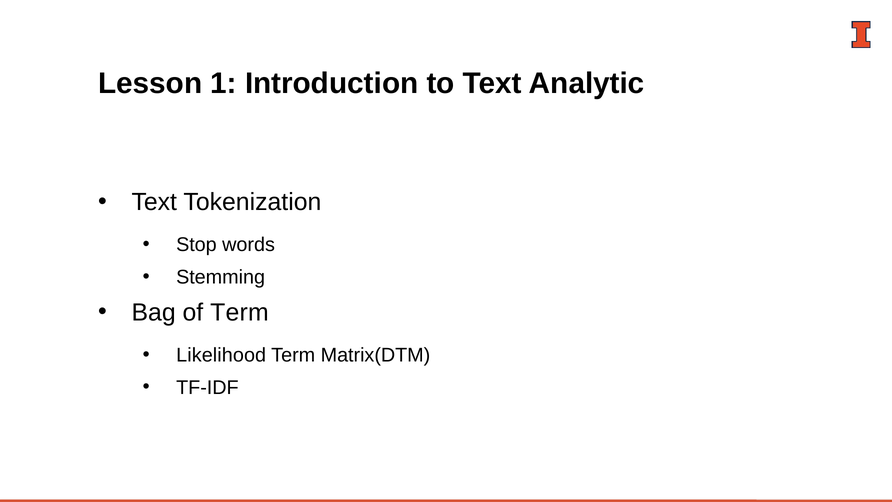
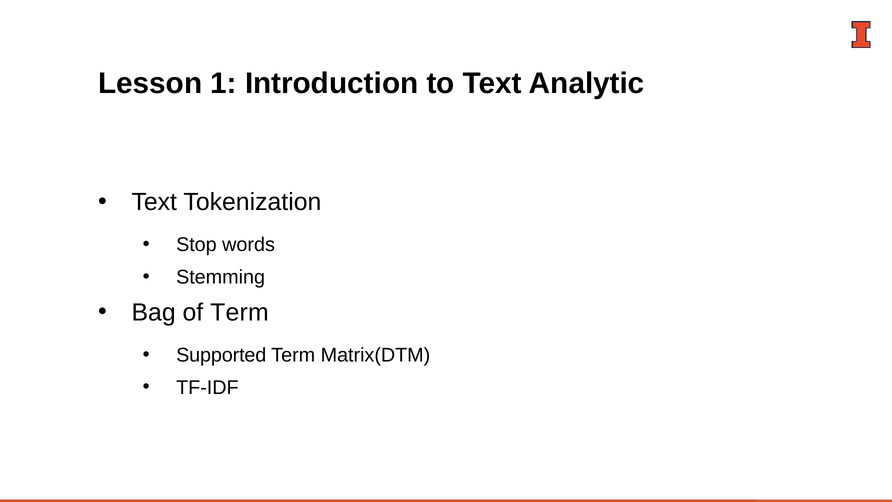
Likelihood: Likelihood -> Supported
